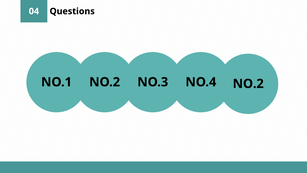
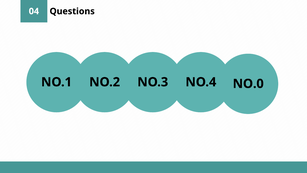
NO.4 NO.2: NO.2 -> NO.0
